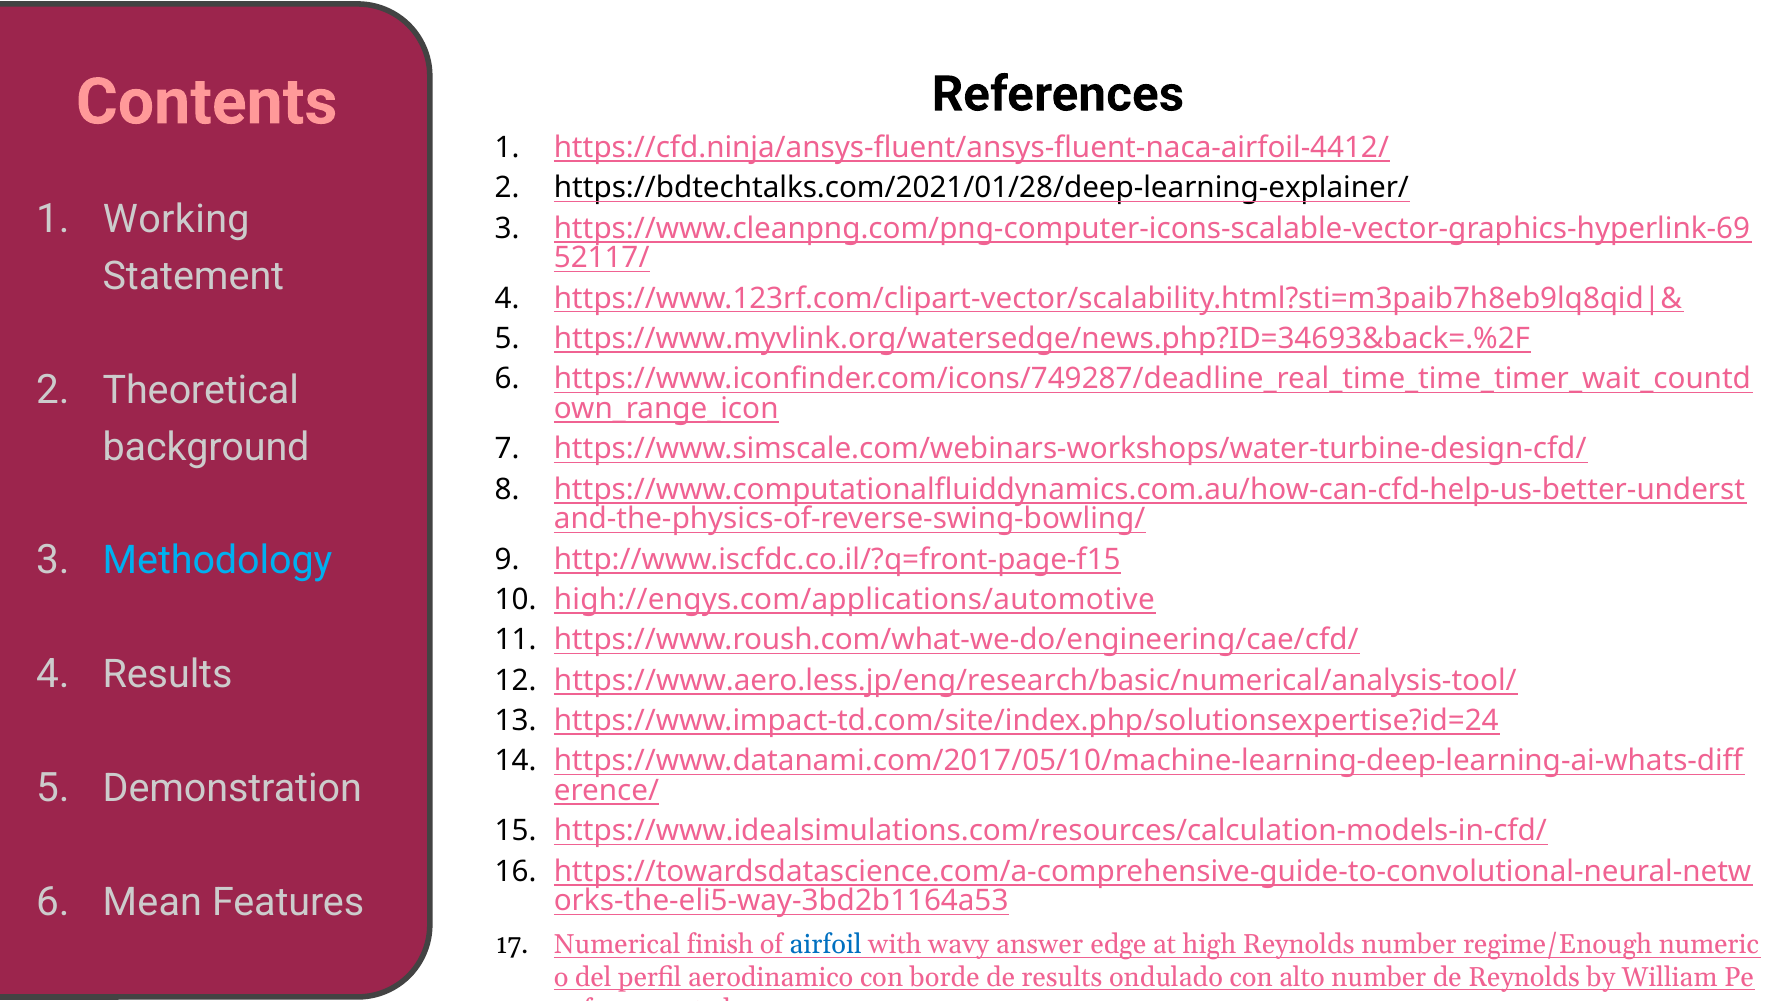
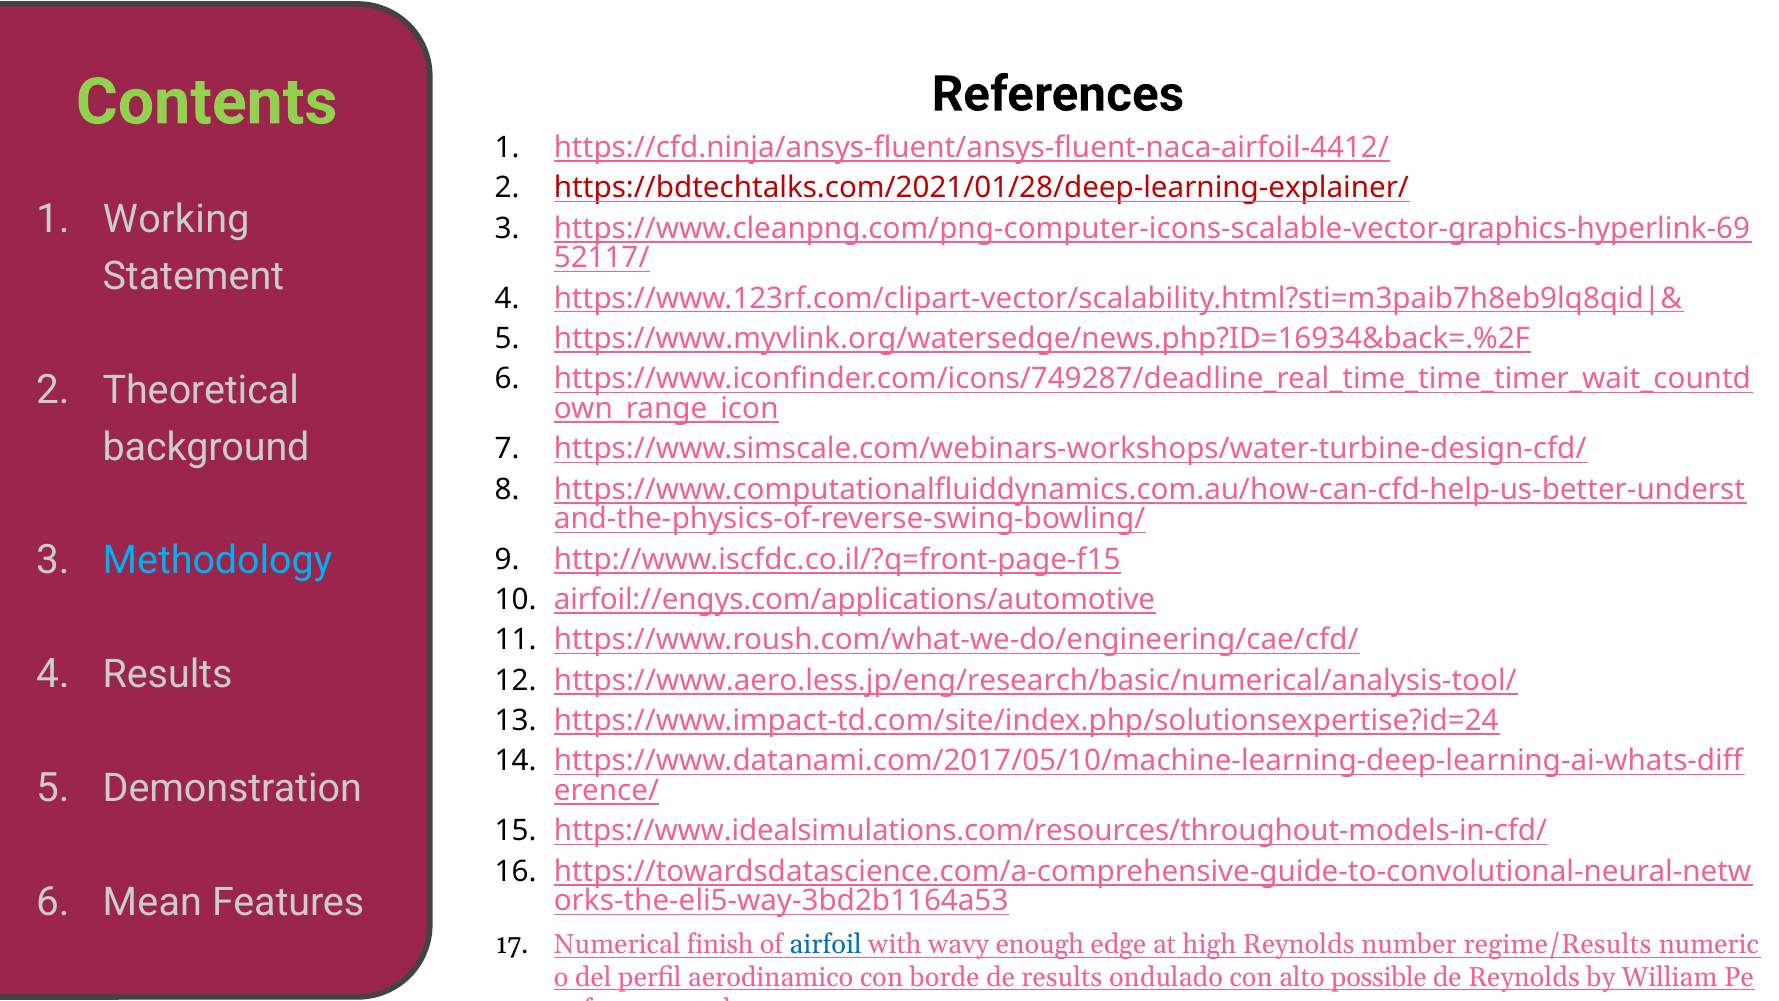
Contents colour: pink -> light green
https://bdtechtalks.com/2021/01/28/deep-learning-explainer/ colour: black -> red
https://www.myvlink.org/watersedge/news.php?ID=34693&back=.%2F: https://www.myvlink.org/watersedge/news.php?ID=34693&back=.%2F -> https://www.myvlink.org/watersedge/news.php?ID=16934&back=.%2F
high://engys.com/applications/automotive: high://engys.com/applications/automotive -> airfoil://engys.com/applications/automotive
https://www.idealsimulations.com/resources/calculation-models-in-cfd/: https://www.idealsimulations.com/resources/calculation-models-in-cfd/ -> https://www.idealsimulations.com/resources/throughout-models-in-cfd/
answer: answer -> enough
regime/Enough: regime/Enough -> regime/Results
alto number: number -> possible
